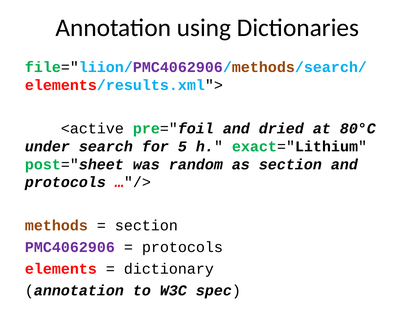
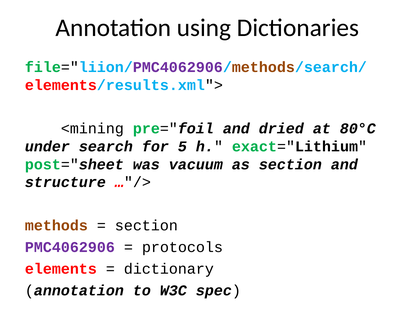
<active: <active -> <mining
random: random -> vacuum
protocols at (65, 183): protocols -> structure
